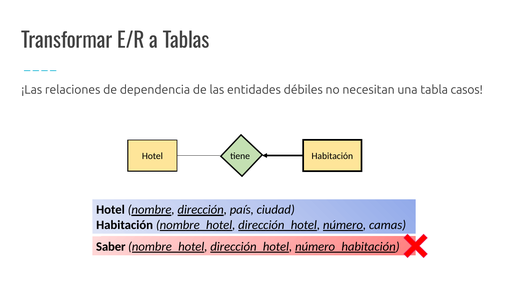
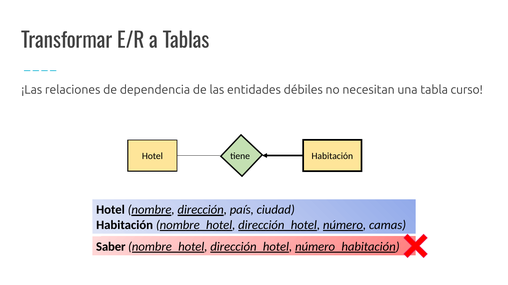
casos: casos -> curso
